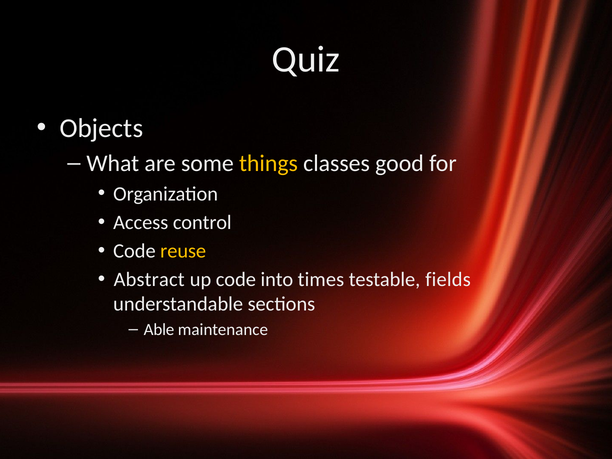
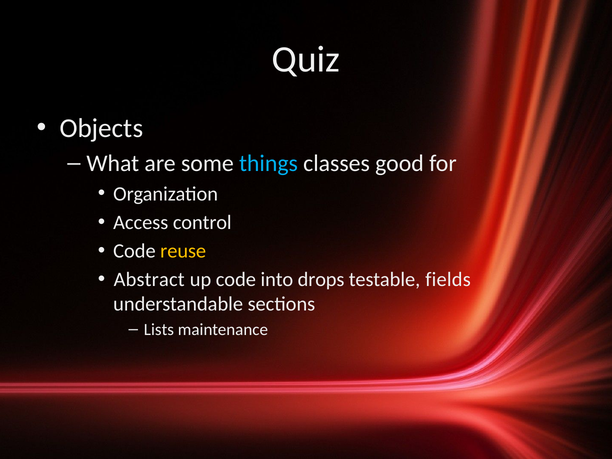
things colour: yellow -> light blue
times: times -> drops
Able: Able -> Lists
